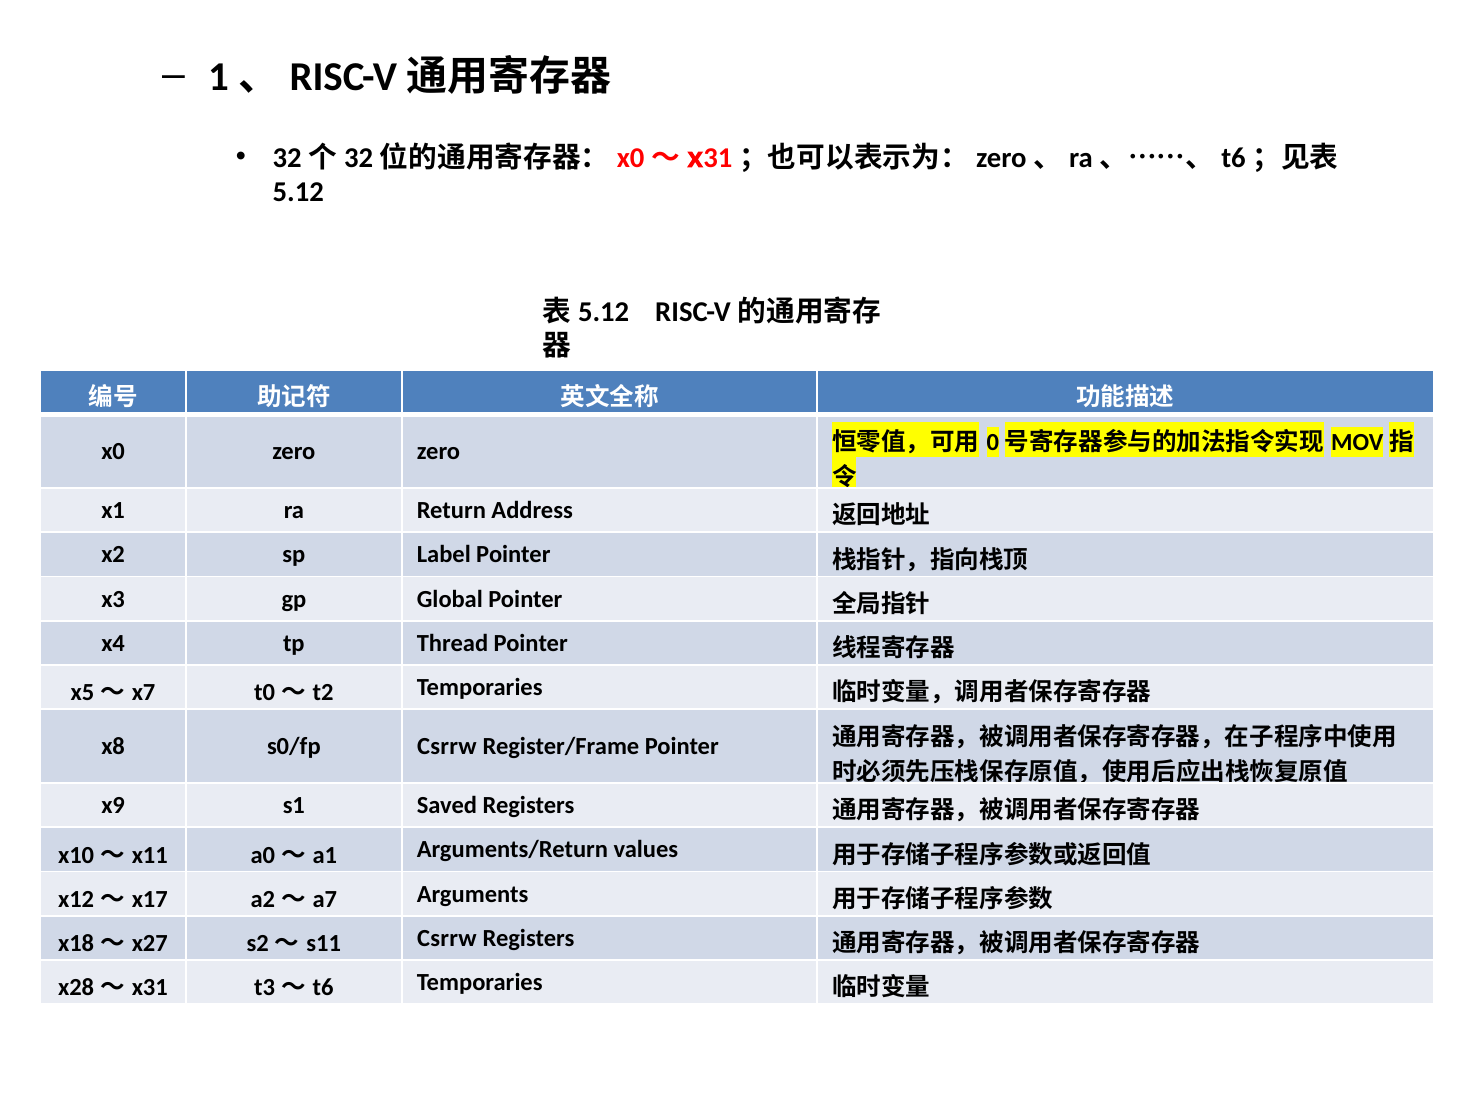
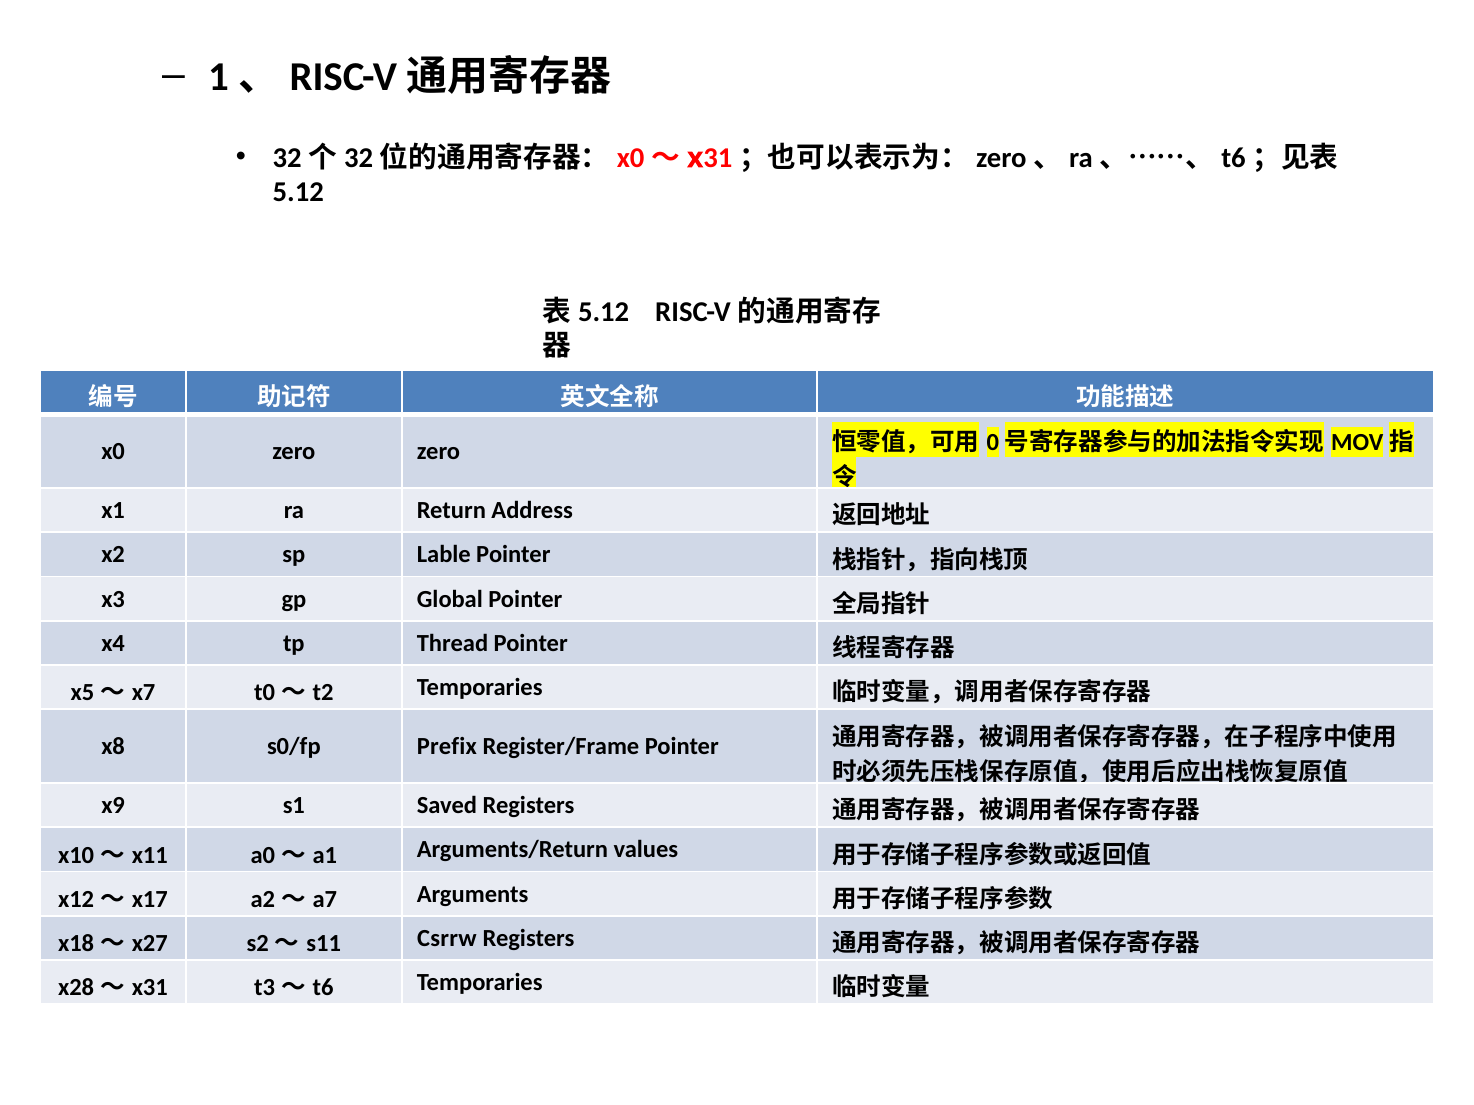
Label: Label -> Lable
s0/fp Csrrw: Csrrw -> Prefix
